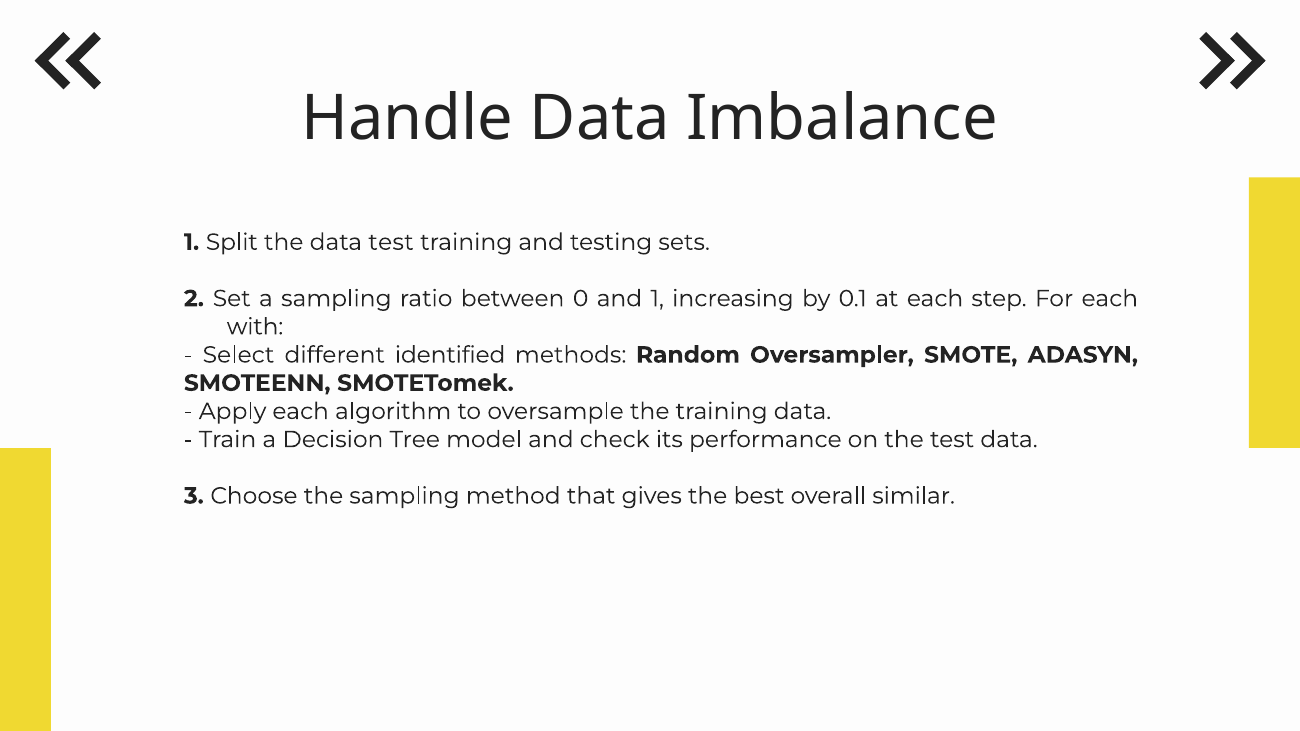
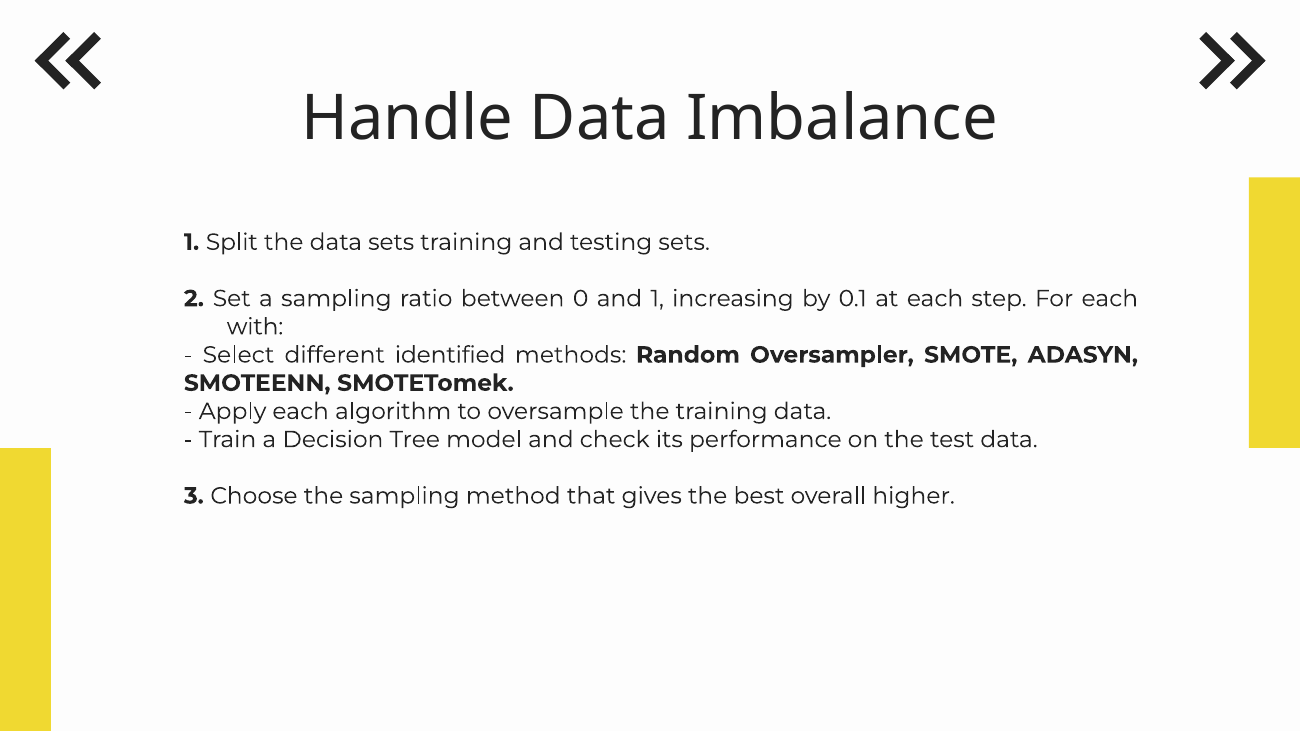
data test: test -> sets
similar: similar -> higher
